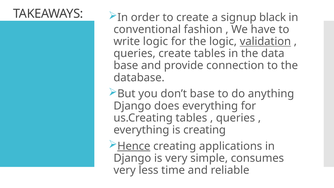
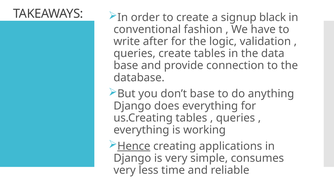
write logic: logic -> after
validation underline: present -> none
is creating: creating -> working
